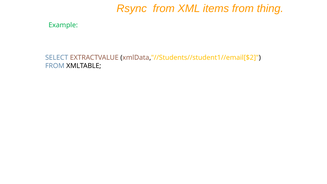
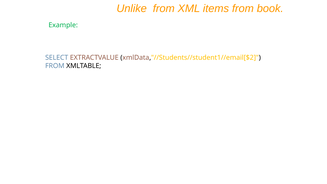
Rsync: Rsync -> Unlike
thing: thing -> book
